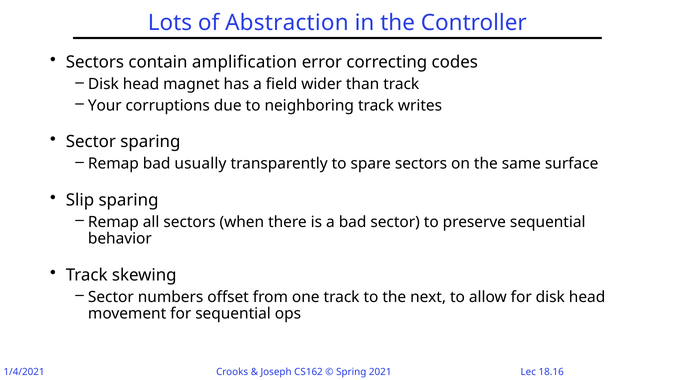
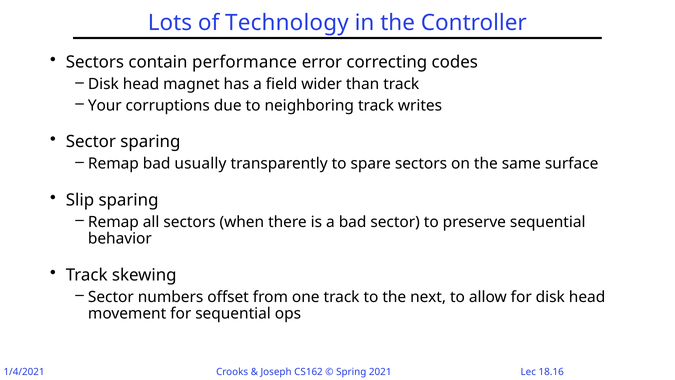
Abstraction: Abstraction -> Technology
amplification: amplification -> performance
